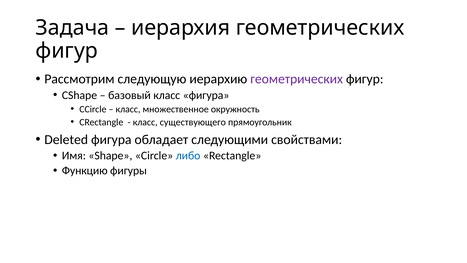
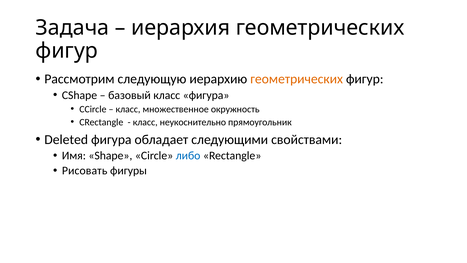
геометрических at (297, 79) colour: purple -> orange
существующего: существующего -> неукоснительно
Функцию: Функцию -> Рисовать
